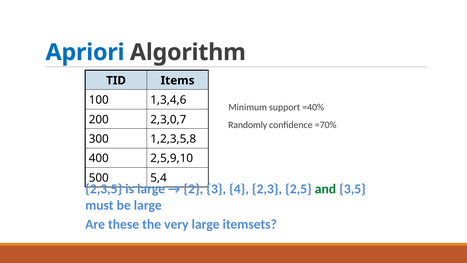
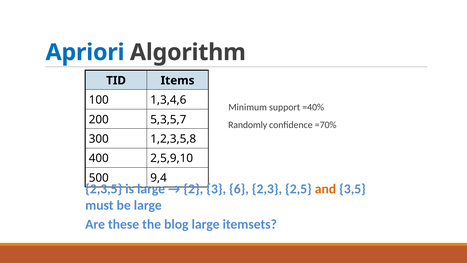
2,3,0,7: 2,3,0,7 -> 5,3,5,7
5,4: 5,4 -> 9,4
4: 4 -> 6
and colour: green -> orange
very: very -> blog
